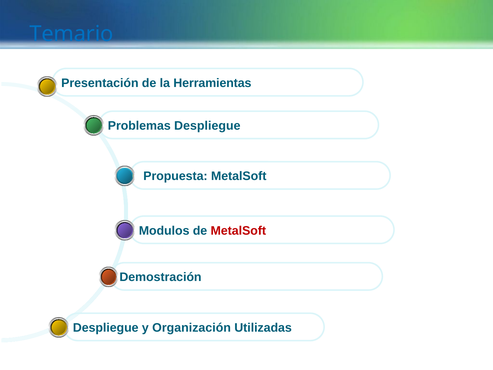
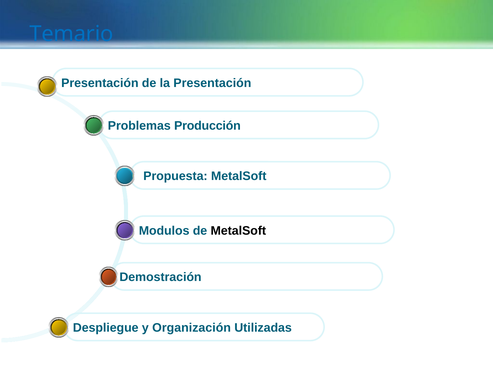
la Herramientas: Herramientas -> Presentación
Despliegue at (207, 126): Despliegue -> Producción
MetalSoft at (238, 230) colour: red -> black
